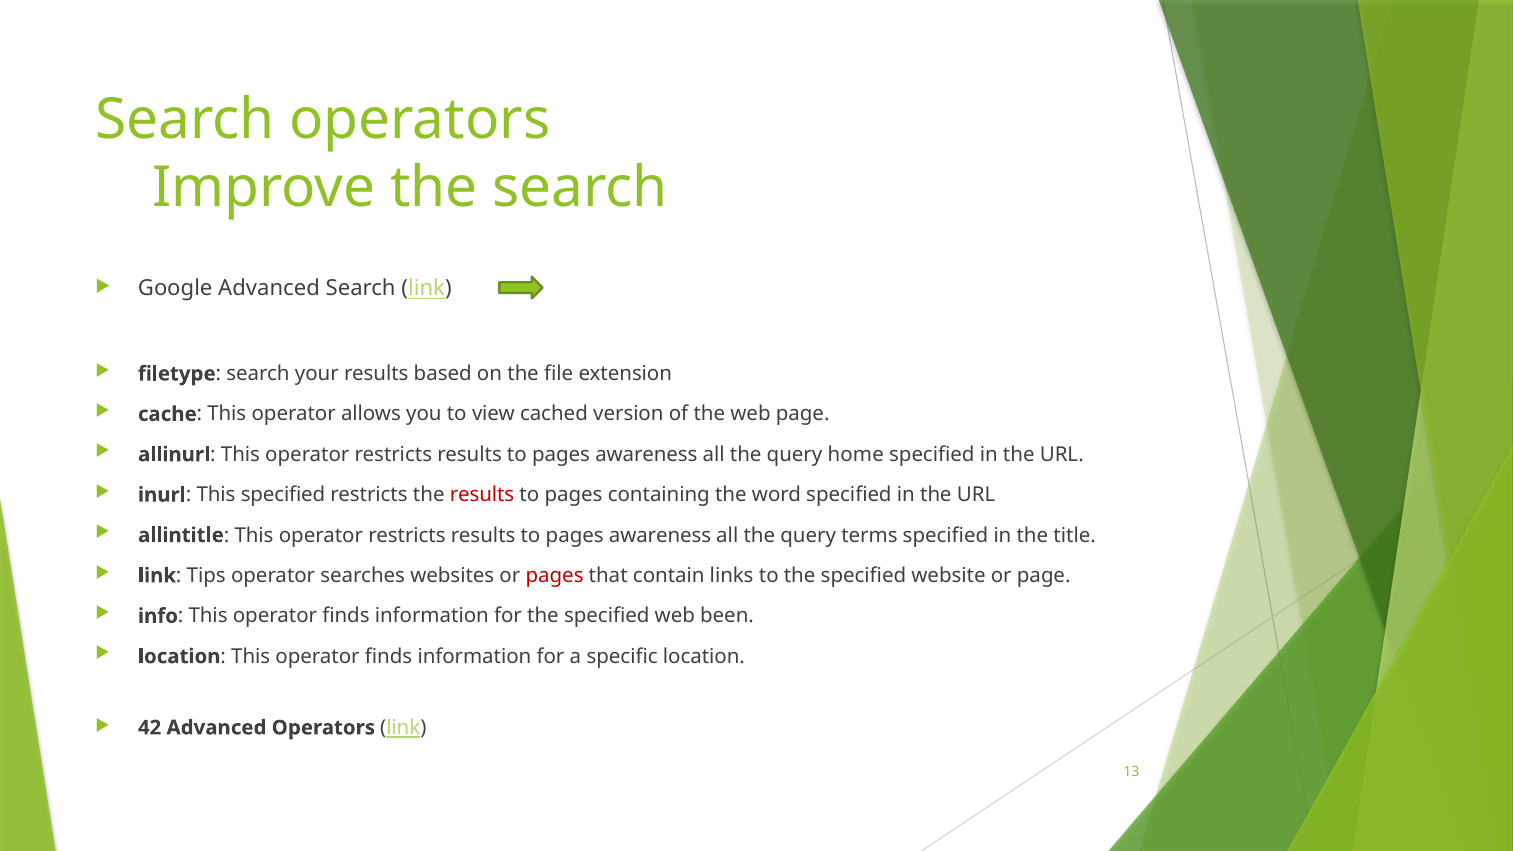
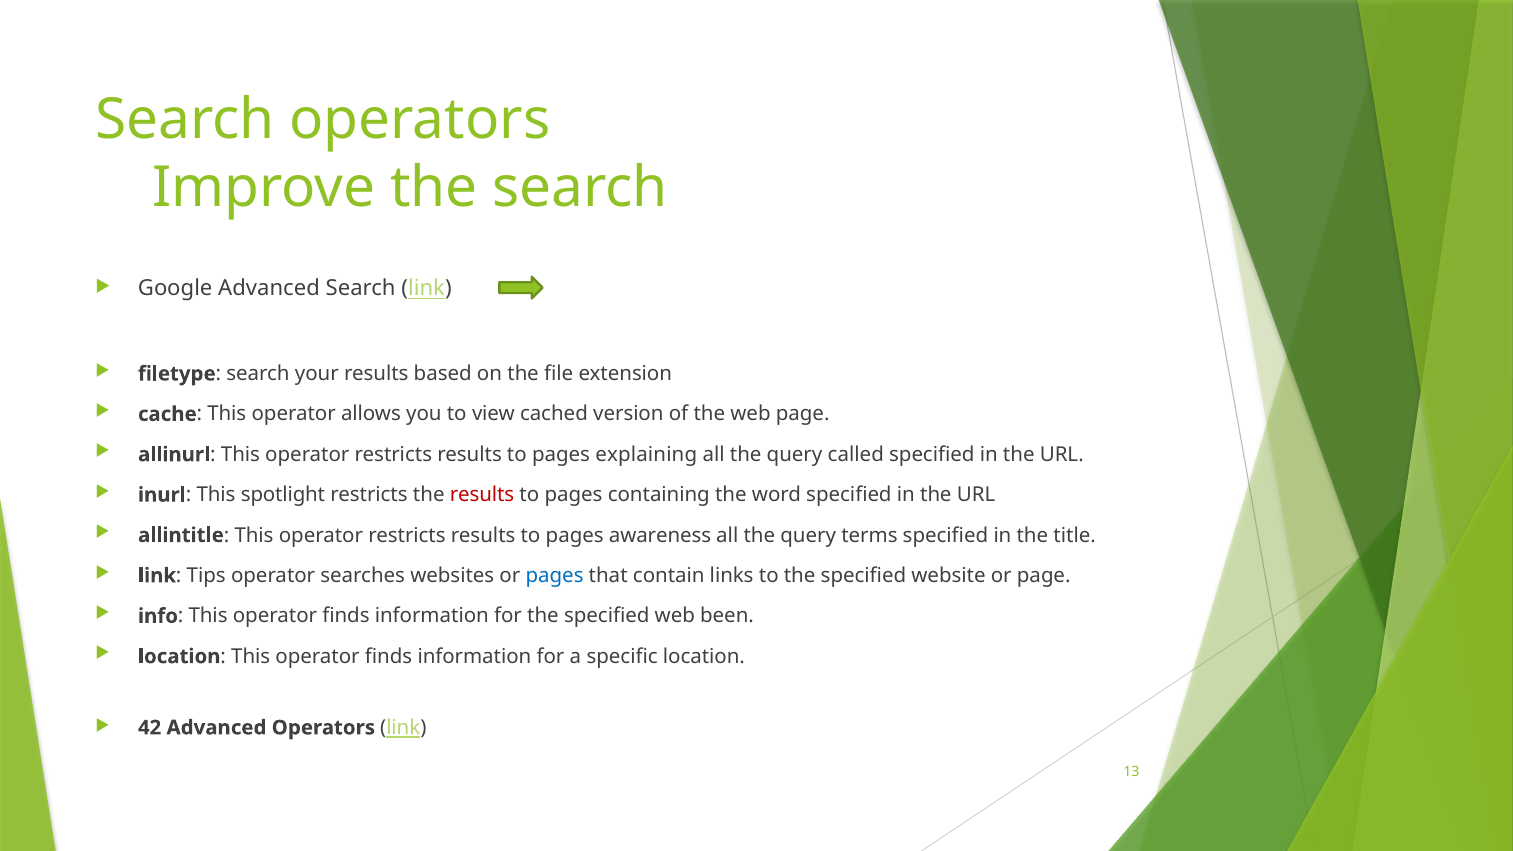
awareness at (646, 455): awareness -> explaining
home: home -> called
This specified: specified -> spotlight
pages at (555, 576) colour: red -> blue
